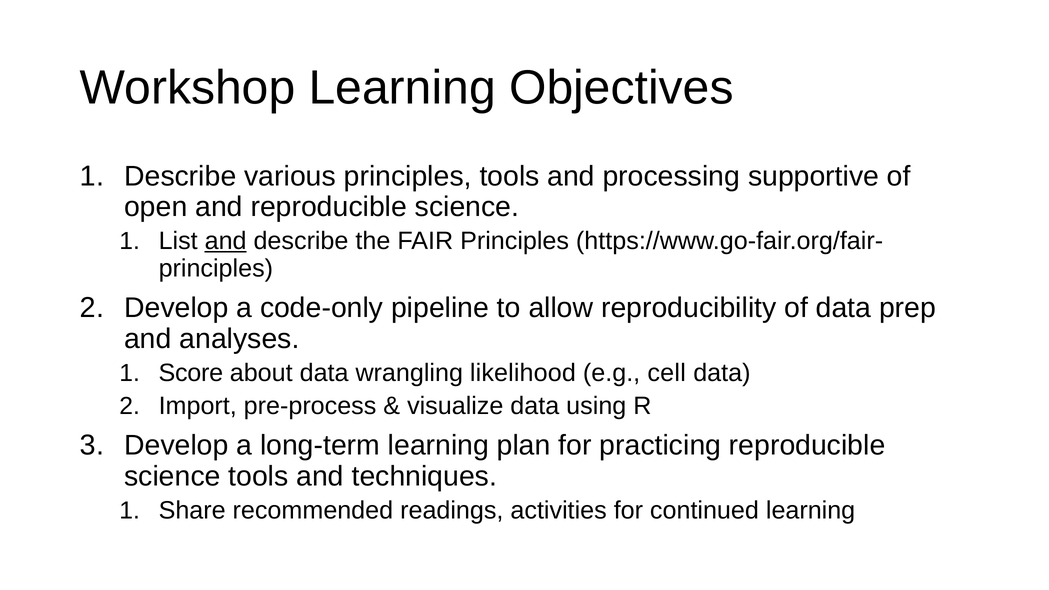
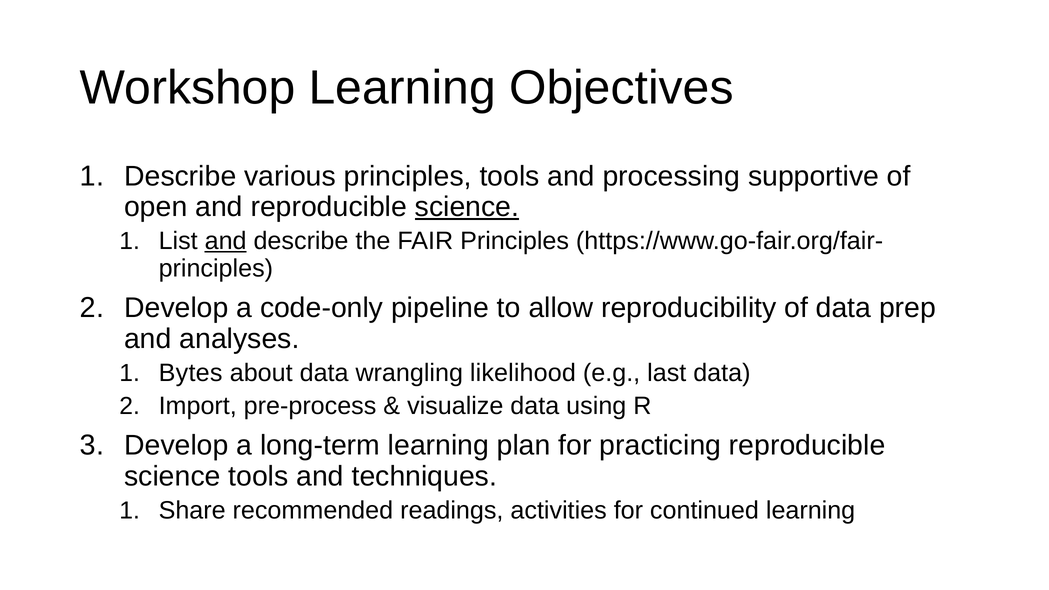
science at (467, 207) underline: none -> present
Score: Score -> Bytes
cell: cell -> last
